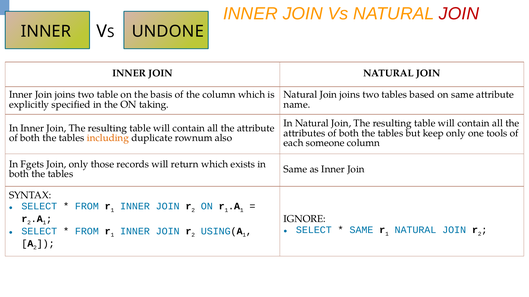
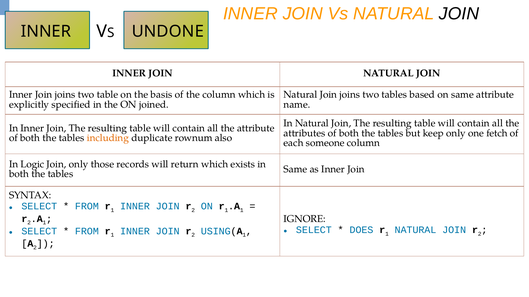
JOIN at (459, 14) colour: red -> black
taking: taking -> joined
tools: tools -> fetch
Fgets: Fgets -> Logic
SAME at (361, 230): SAME -> DOES
